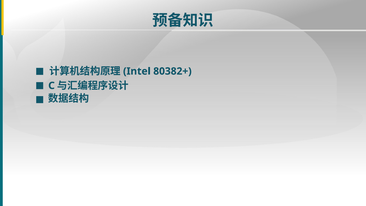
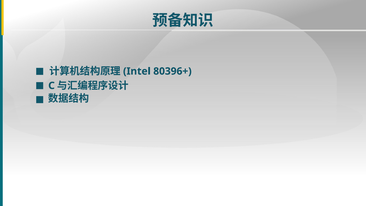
80382+: 80382+ -> 80396+
